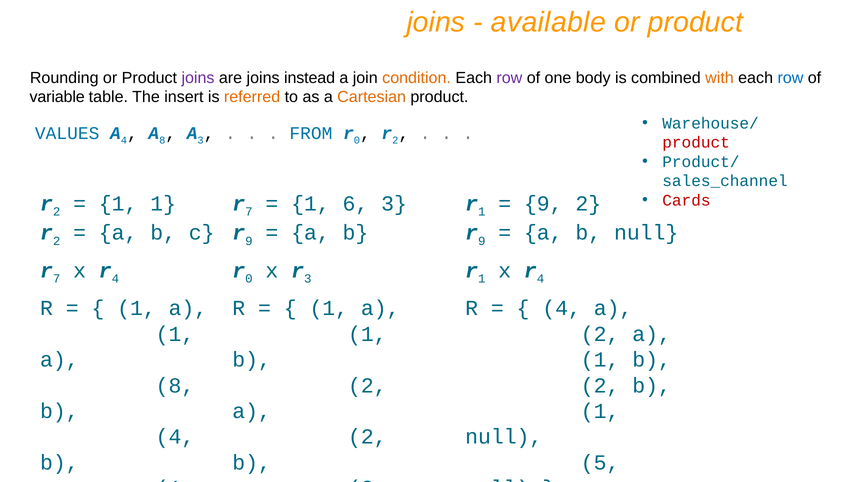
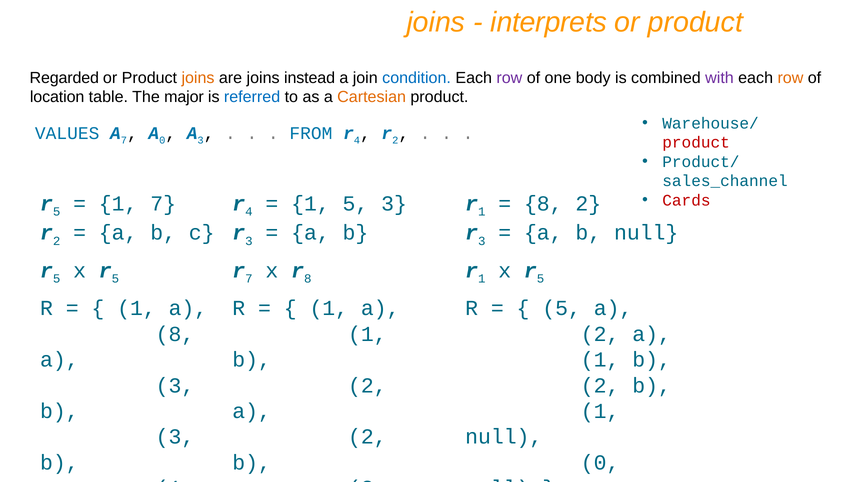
available: available -> interprets
Rounding: Rounding -> Regarded
joins at (198, 78) colour: purple -> orange
condition colour: orange -> blue
with colour: orange -> purple
row at (790, 78) colour: blue -> orange
variable: variable -> location
insert: insert -> major
referred colour: orange -> blue
4 at (124, 140): 4 -> 7
8 at (162, 140): 8 -> 0
FROM r 0: 0 -> 4
2 at (57, 212): 2 -> 5
1 1: 1 -> 7
7 at (249, 212): 7 -> 4
1 6: 6 -> 5
9 at (543, 204): 9 -> 8
9 at (249, 241): 9 -> 3
9 at (482, 241): 9 -> 3
7 at (57, 279): 7 -> 5
4 at (115, 279): 4 -> 5
0 at (249, 279): 0 -> 7
r 3: 3 -> 8
1 x r 4: 4 -> 5
4 at (562, 308): 4 -> 5
1 at (175, 334): 1 -> 8
8 at (175, 386): 8 -> 3
4 at (175, 437): 4 -> 3
5 at (600, 463): 5 -> 0
